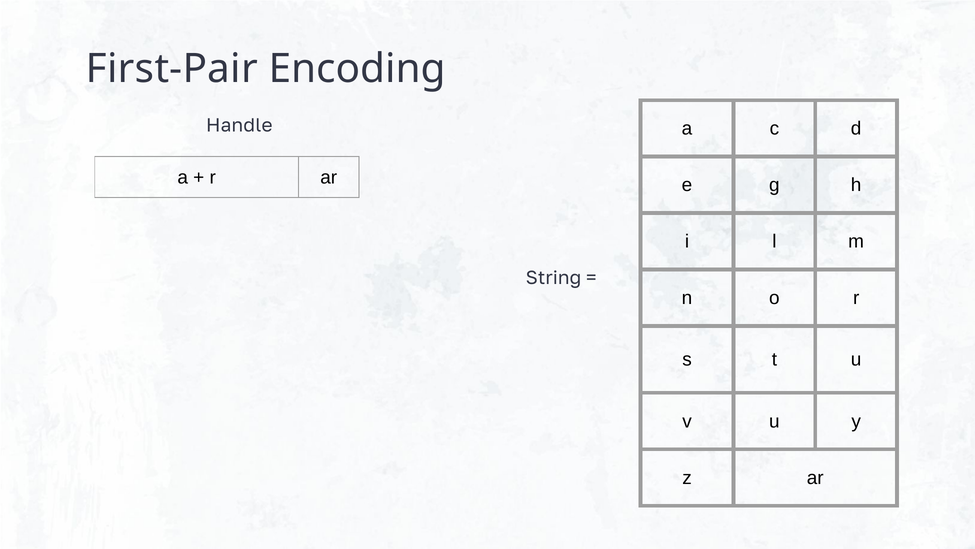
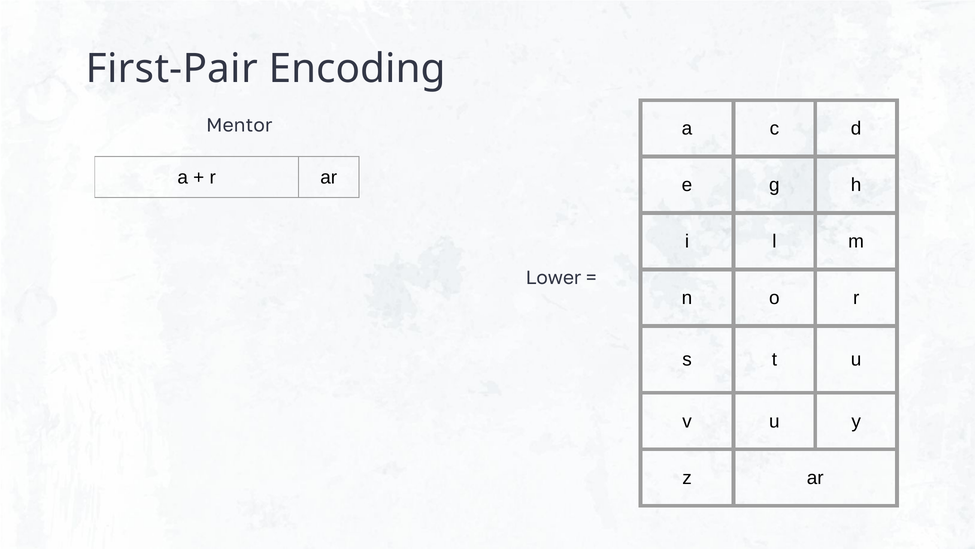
Handle: Handle -> Mentor
String: String -> Lower
